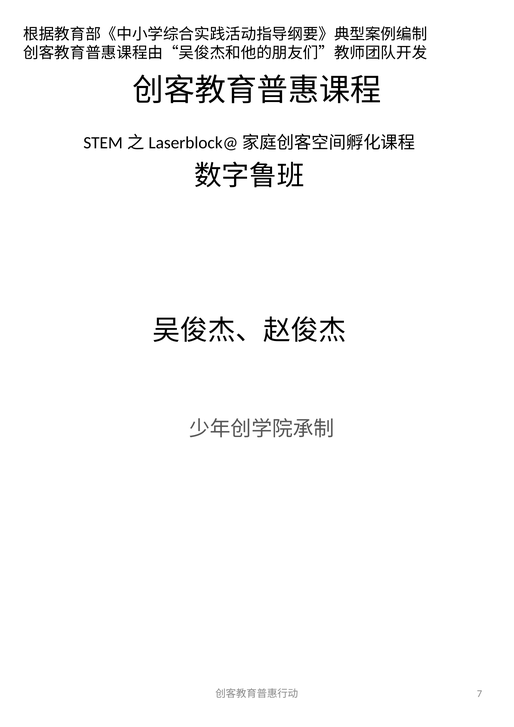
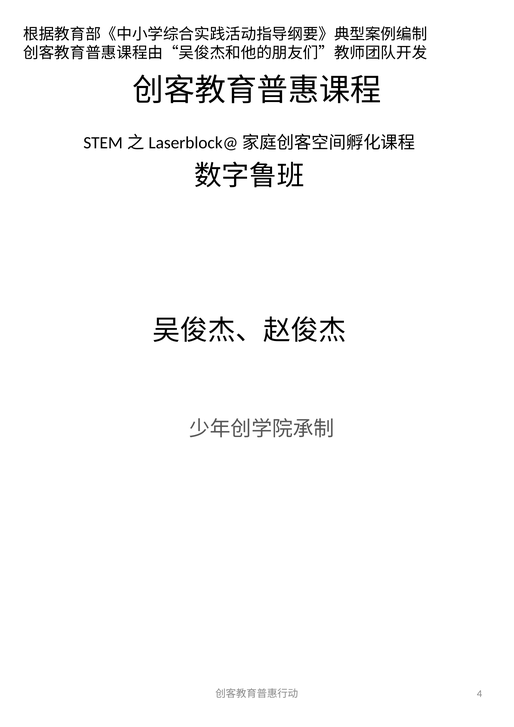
7: 7 -> 4
